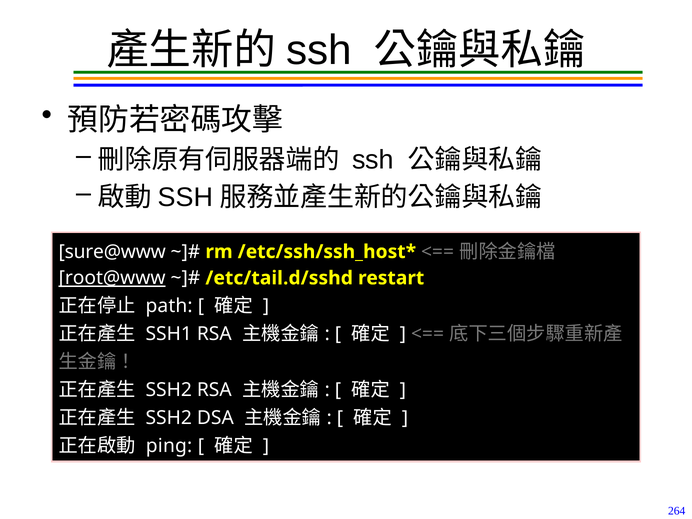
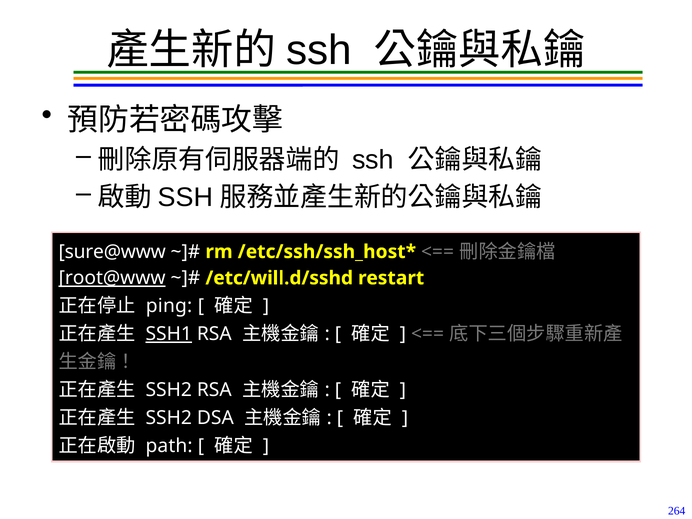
/etc/tail.d/sshd: /etc/tail.d/sshd -> /etc/will.d/sshd
path: path -> ping
SSH1 underline: none -> present
ping: ping -> path
